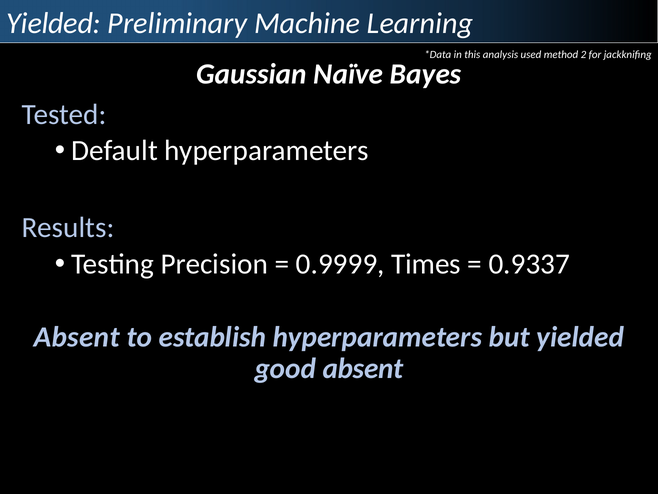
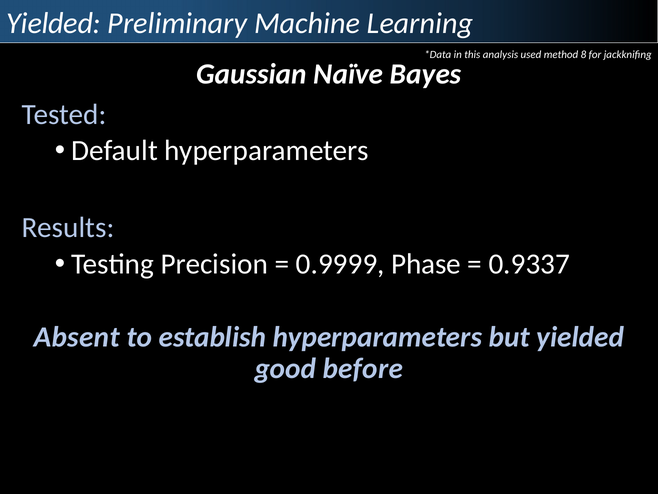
2: 2 -> 8
Times: Times -> Phase
good absent: absent -> before
